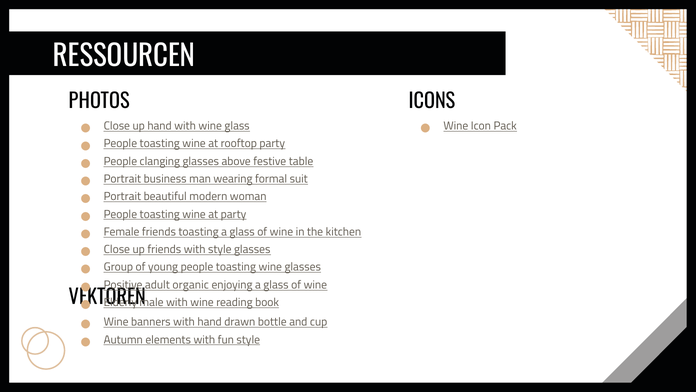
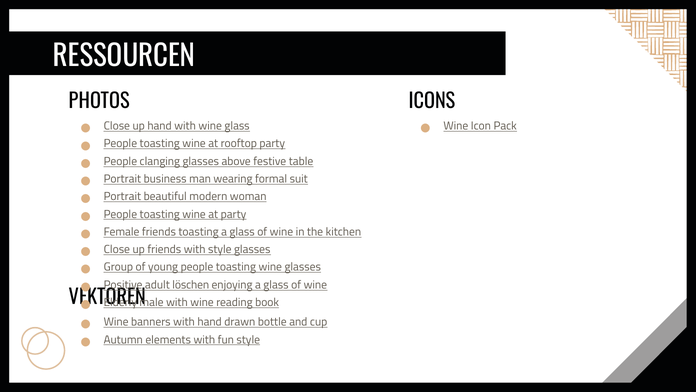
organic: organic -> löschen
